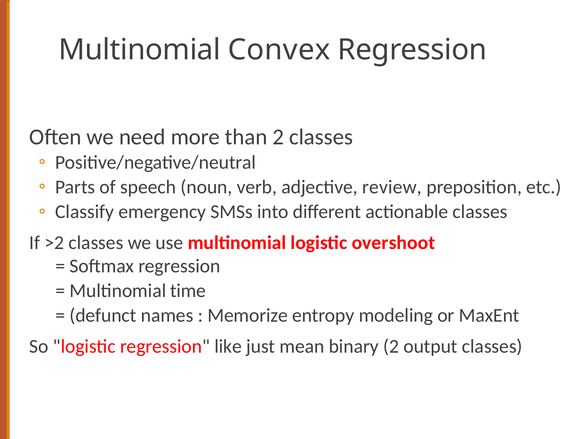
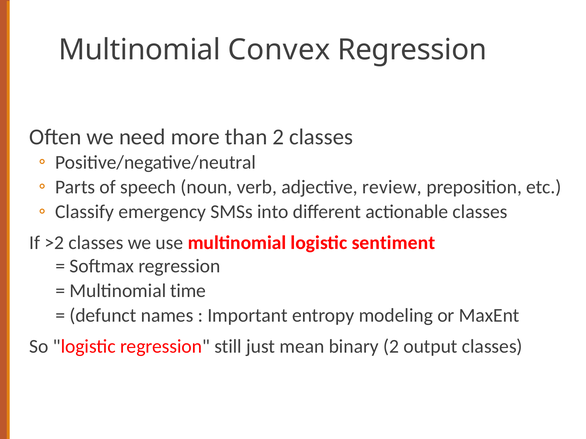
overshoot: overshoot -> sentiment
Memorize: Memorize -> Important
like: like -> still
